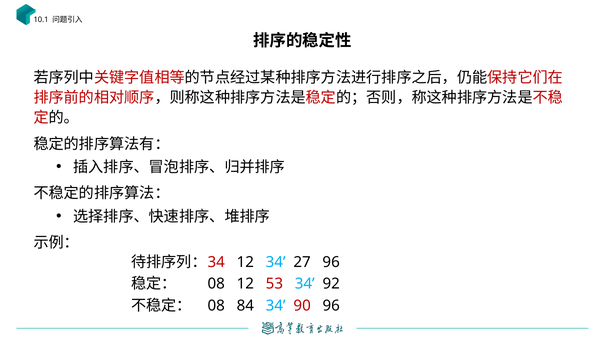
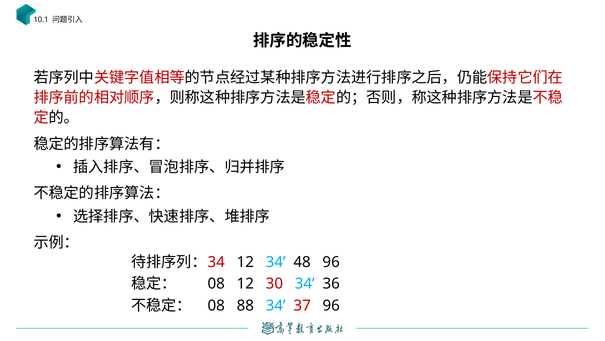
27: 27 -> 48
53: 53 -> 30
92: 92 -> 36
84: 84 -> 88
90: 90 -> 37
